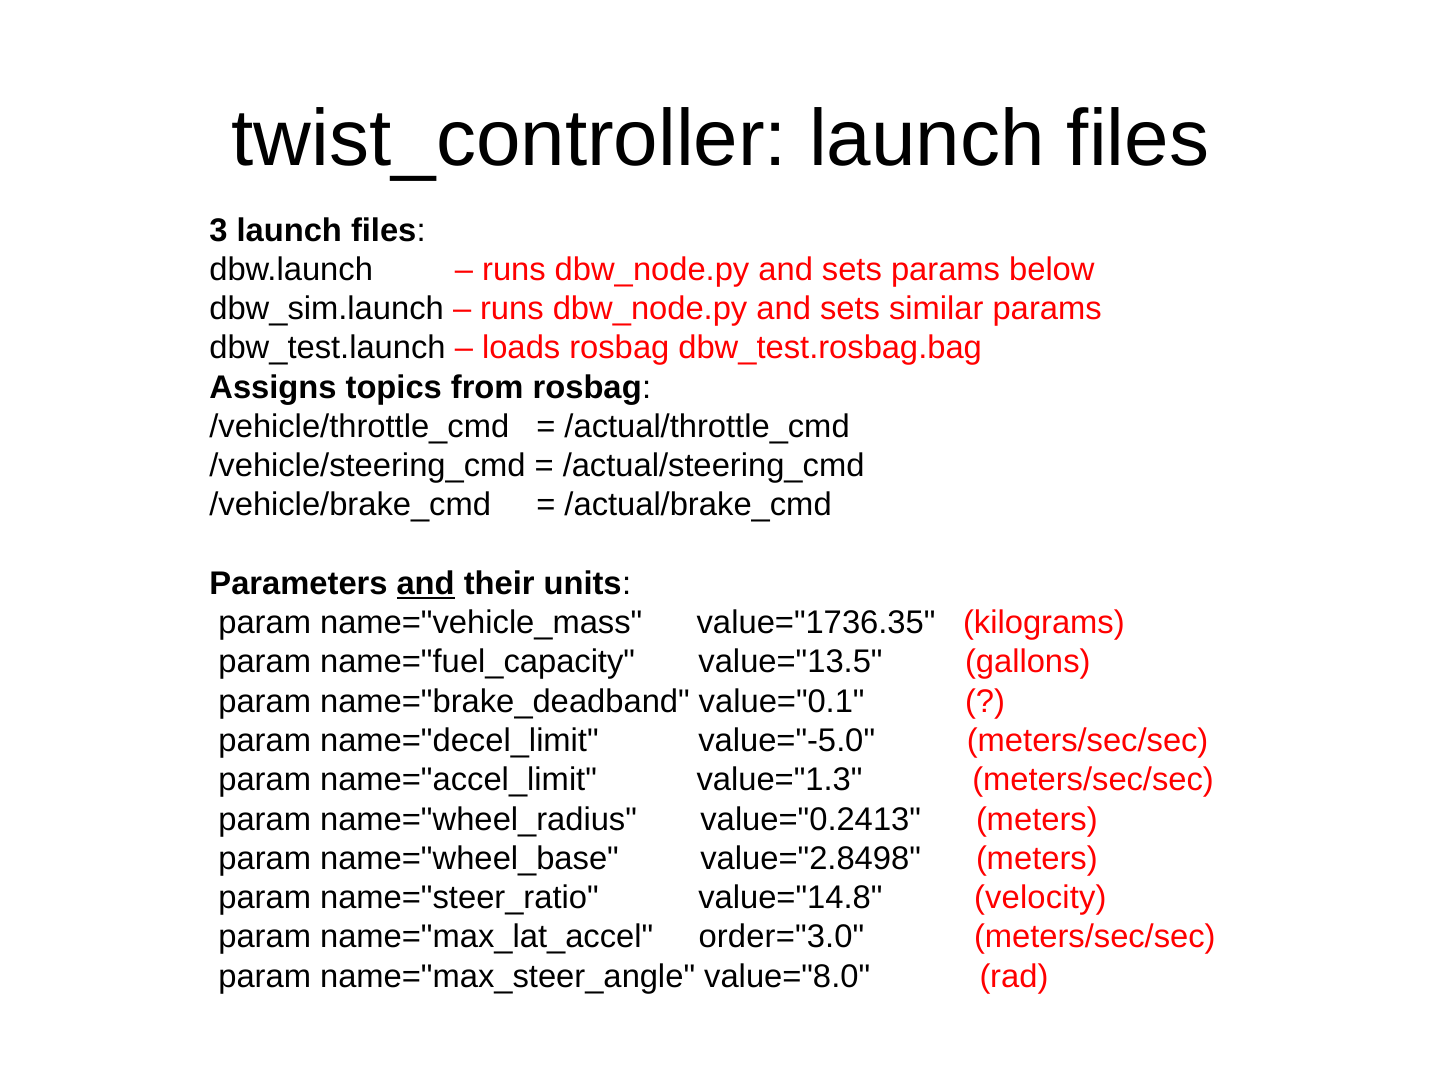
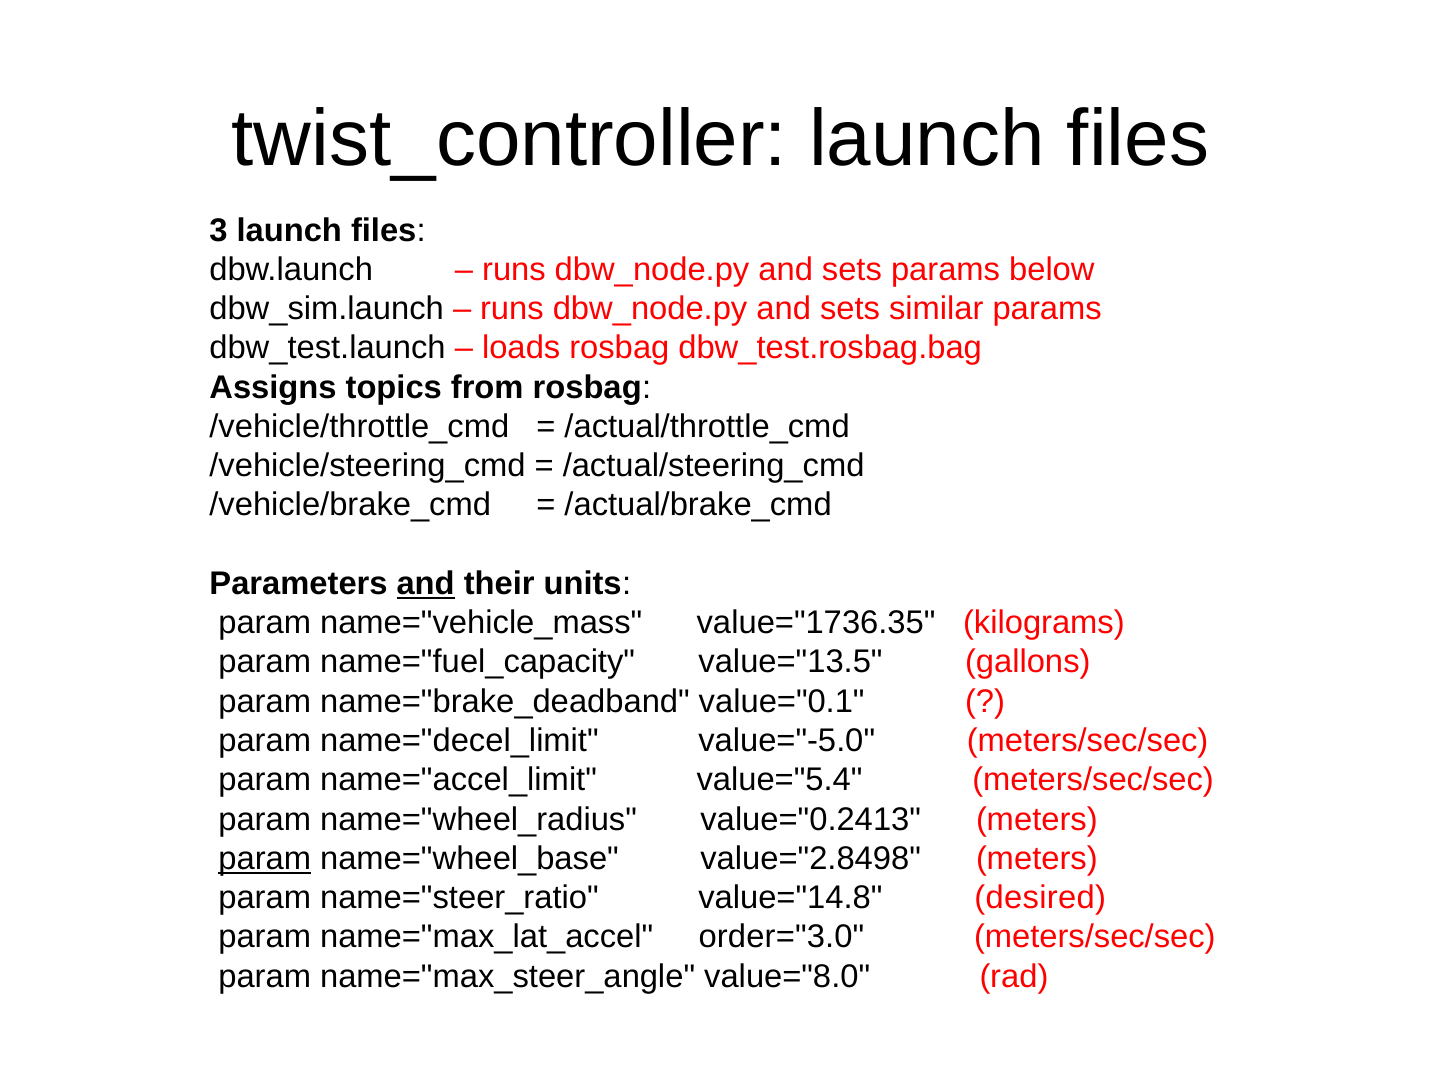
value="1.3: value="1.3 -> value="5.4
param at (265, 859) underline: none -> present
velocity: velocity -> desired
